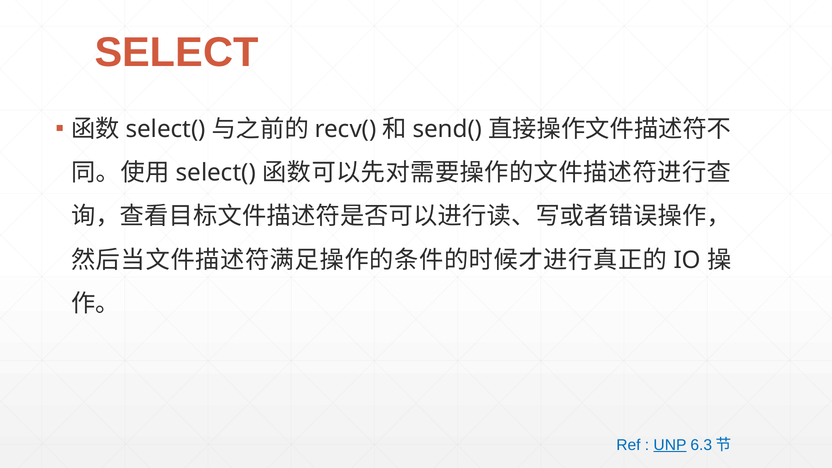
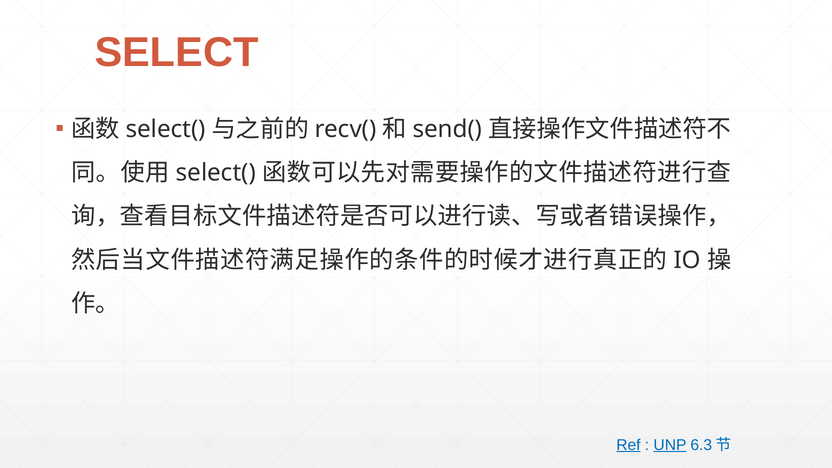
Ref underline: none -> present
